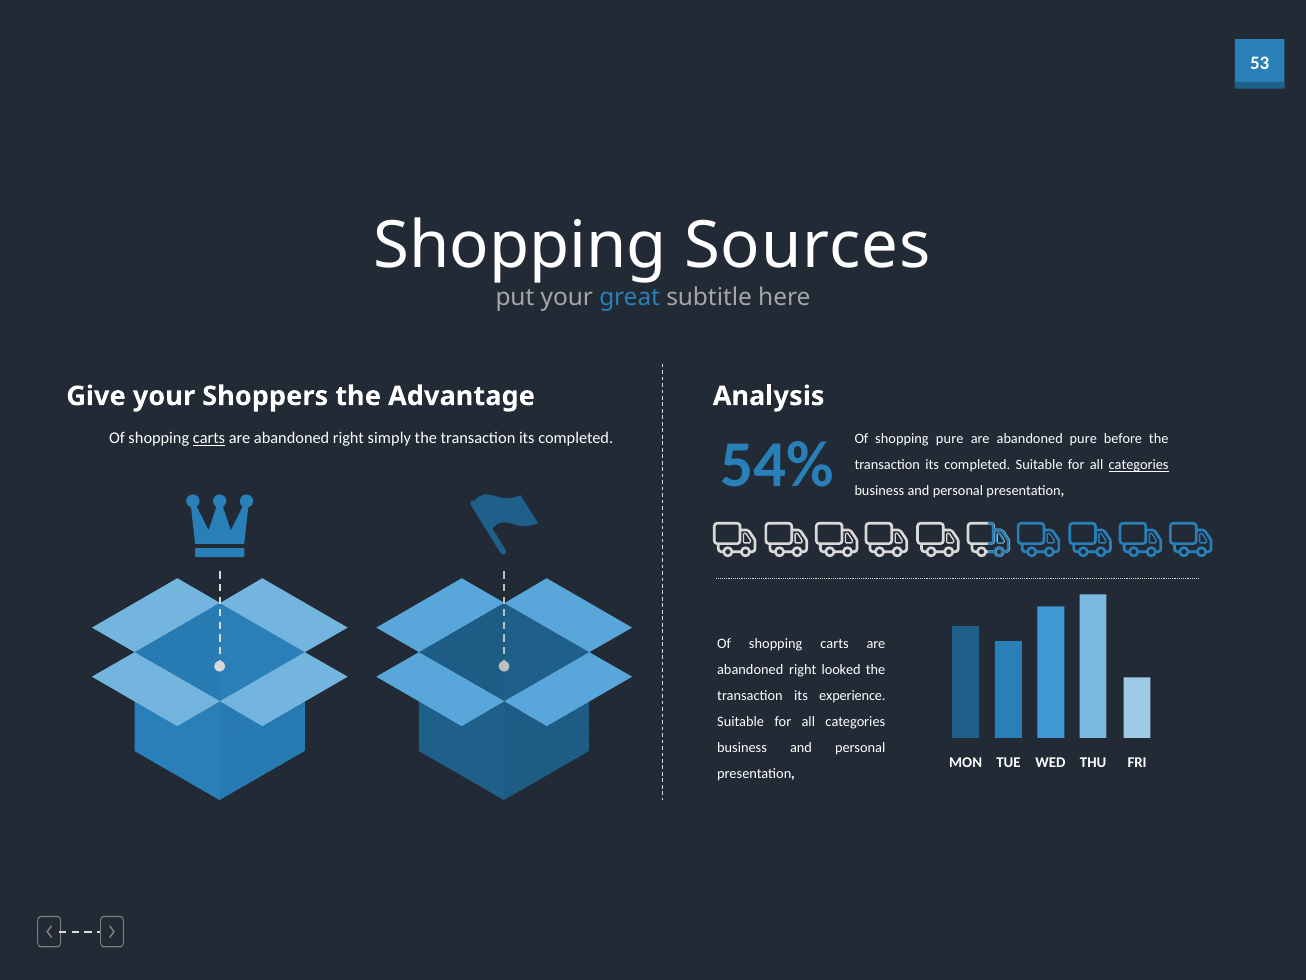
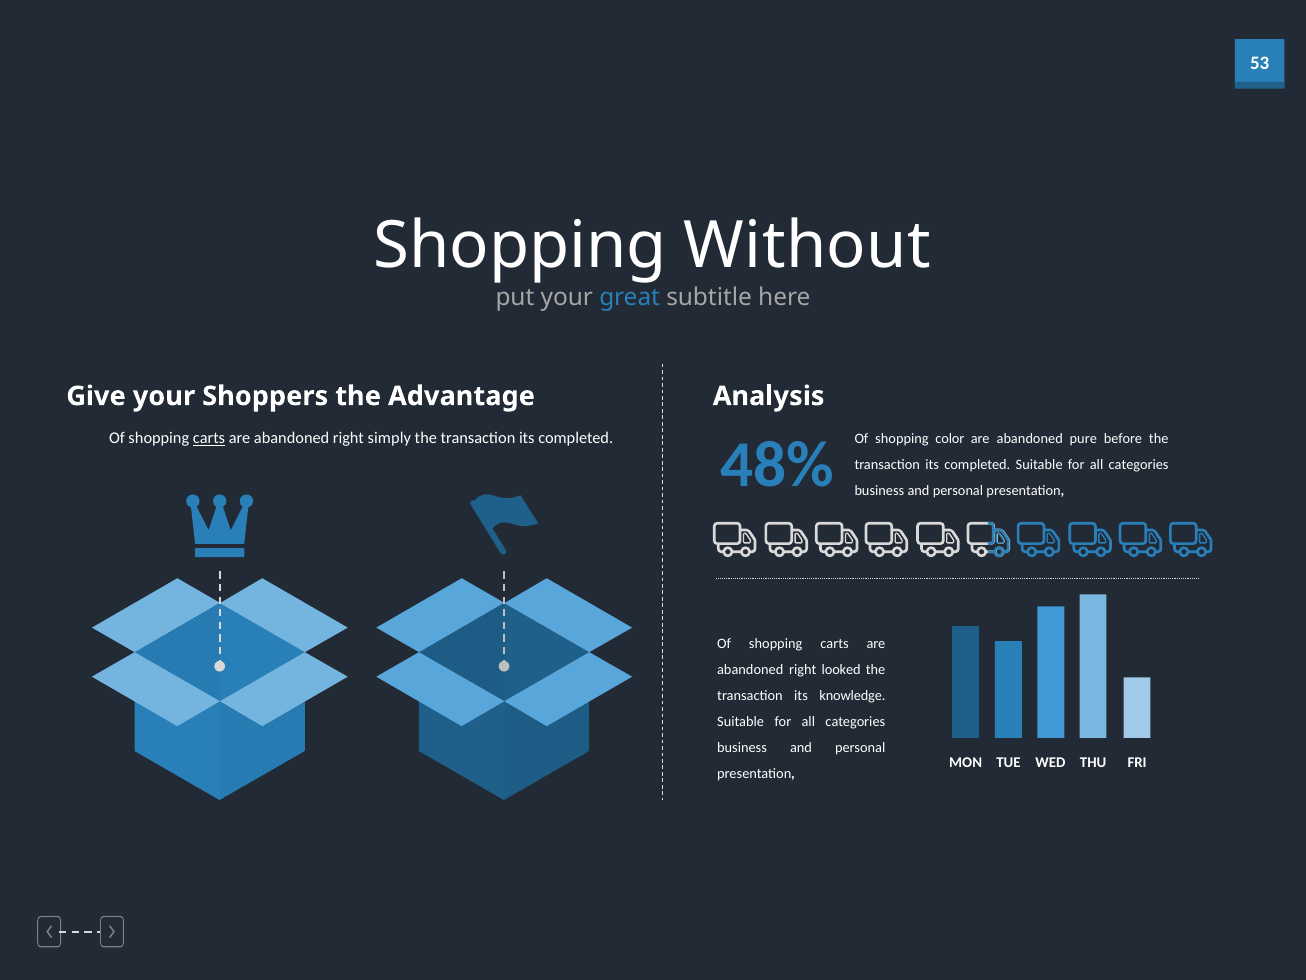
Sources: Sources -> Without
shopping pure: pure -> color
54%: 54% -> 48%
categories at (1139, 465) underline: present -> none
experience: experience -> knowledge
